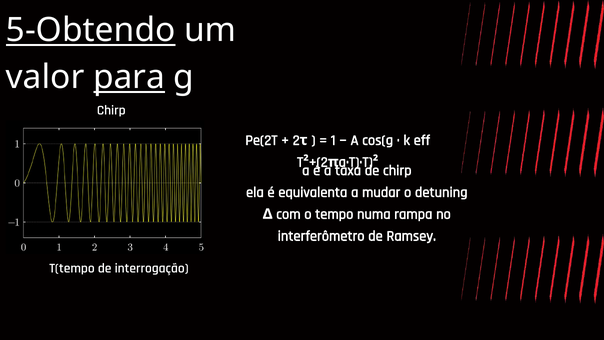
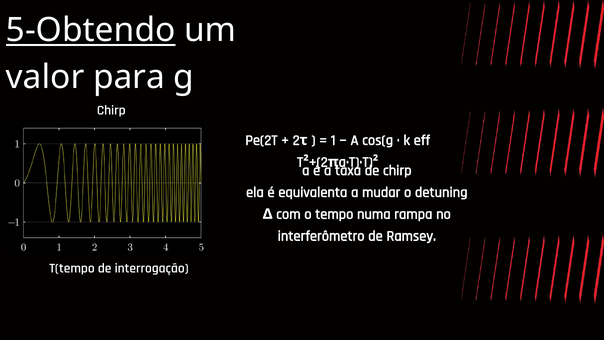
para underline: present -> none
